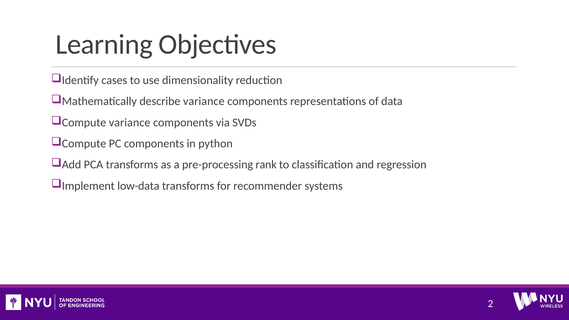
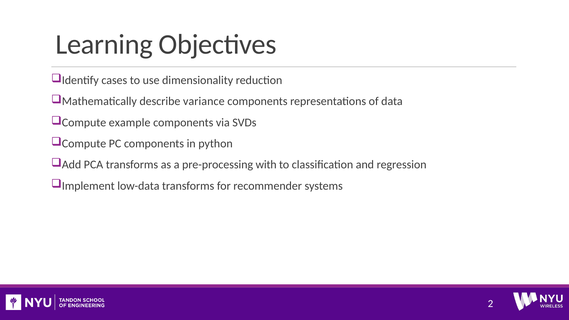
Compute variance: variance -> example
rank: rank -> with
